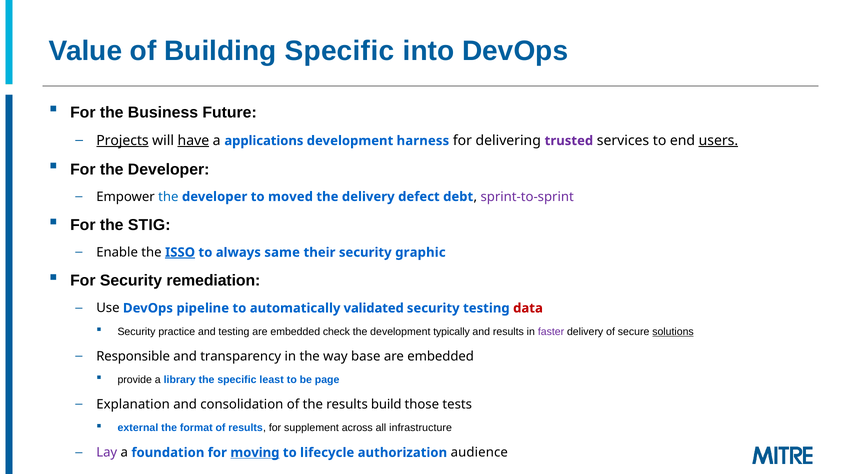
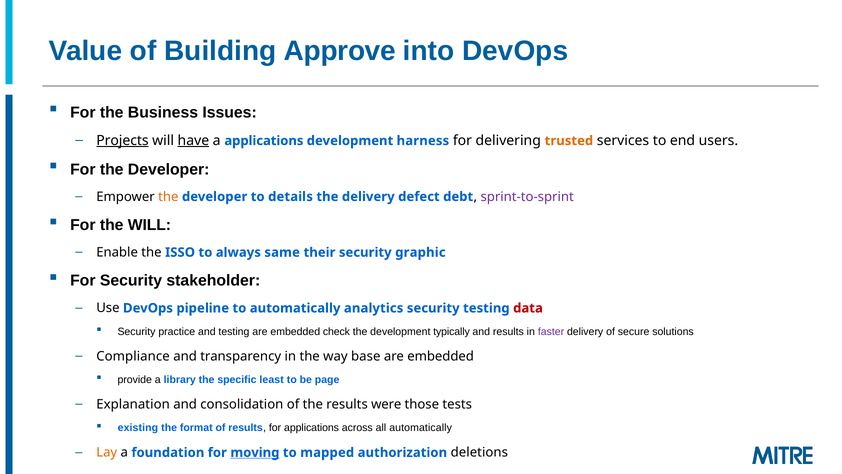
Building Specific: Specific -> Approve
Future: Future -> Issues
trusted colour: purple -> orange
users underline: present -> none
the at (168, 197) colour: blue -> orange
moved: moved -> details
the STIG: STIG -> WILL
ISSO underline: present -> none
remediation: remediation -> stakeholder
validated: validated -> analytics
solutions underline: present -> none
Responsible: Responsible -> Compliance
build: build -> were
external: external -> existing
for supplement: supplement -> applications
all infrastructure: infrastructure -> automatically
Lay colour: purple -> orange
lifecycle: lifecycle -> mapped
audience: audience -> deletions
